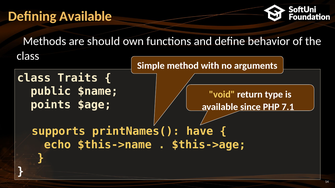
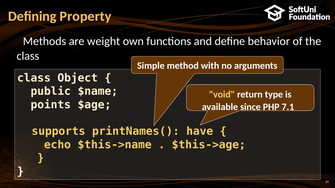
Defining Available: Available -> Property
should: should -> weight
Traits: Traits -> Object
